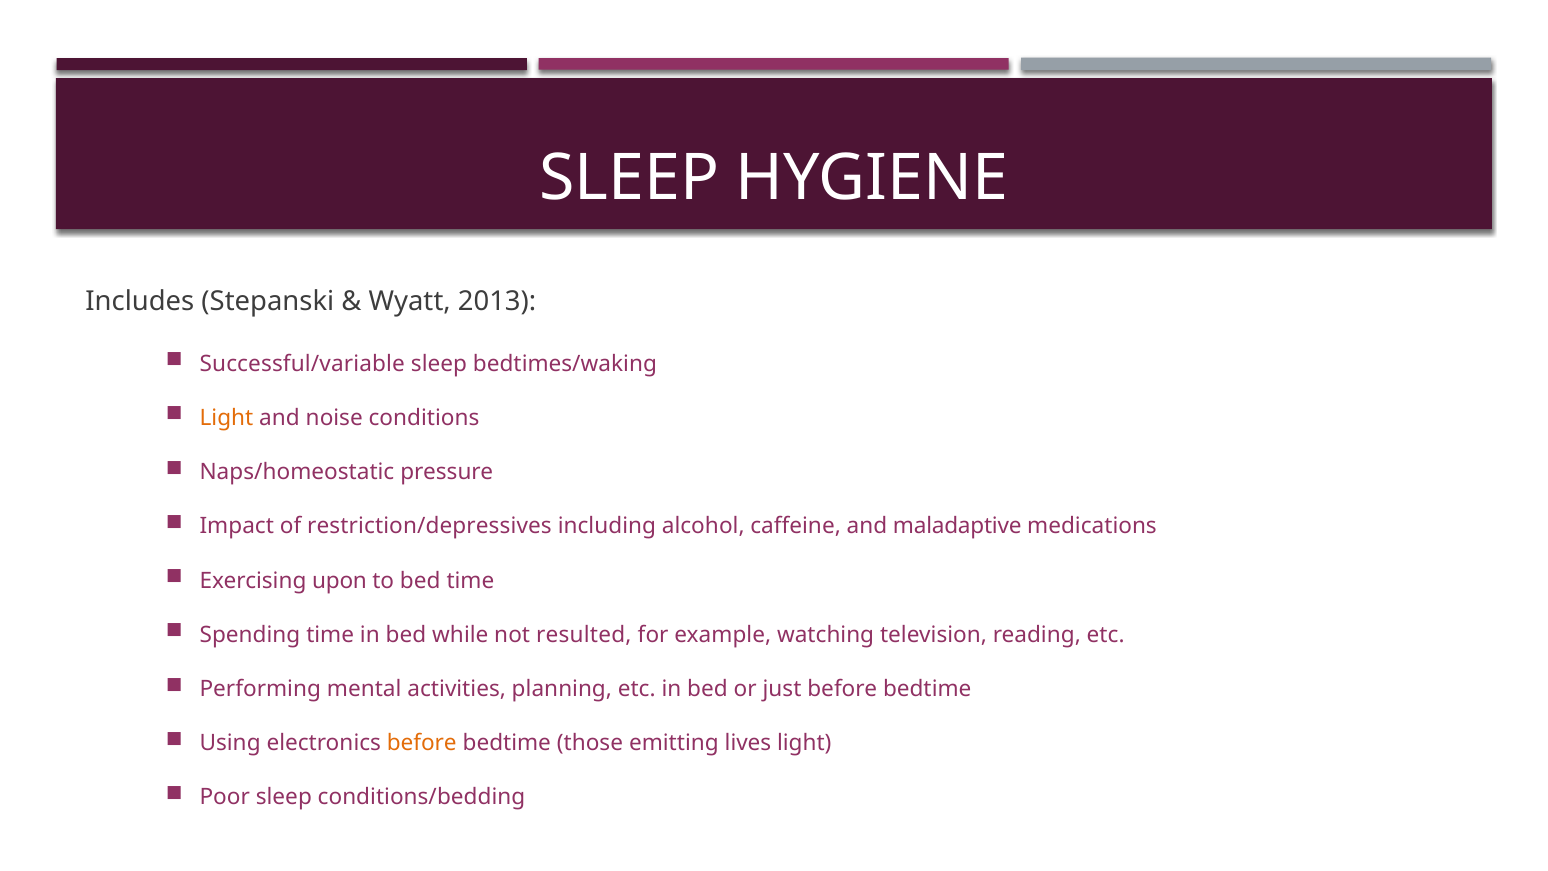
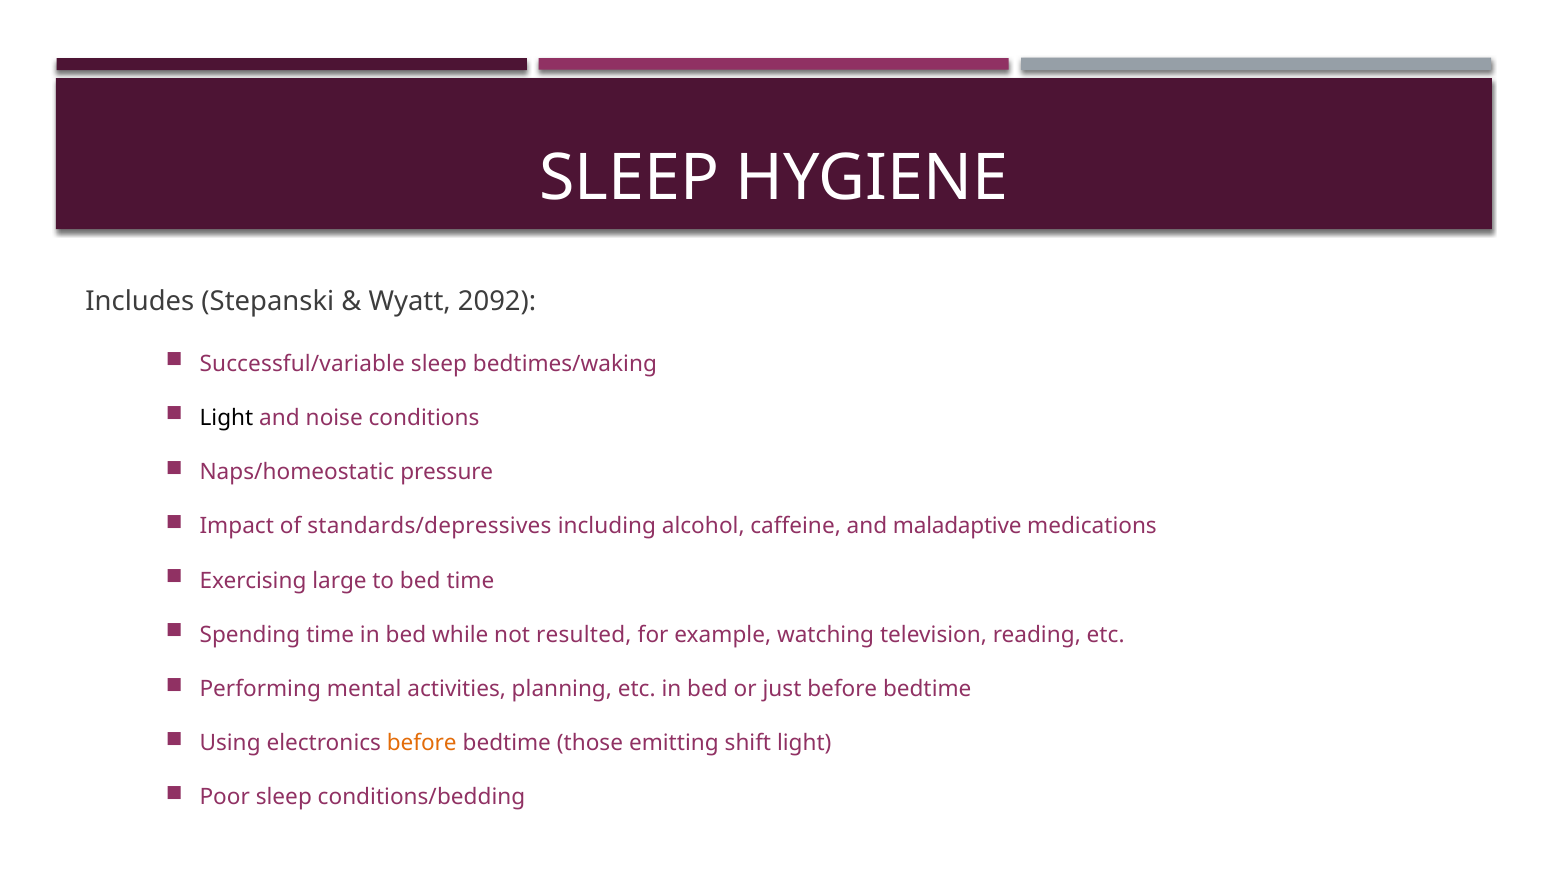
2013: 2013 -> 2092
Light at (226, 418) colour: orange -> black
restriction/depressives: restriction/depressives -> standards/depressives
upon: upon -> large
lives: lives -> shift
